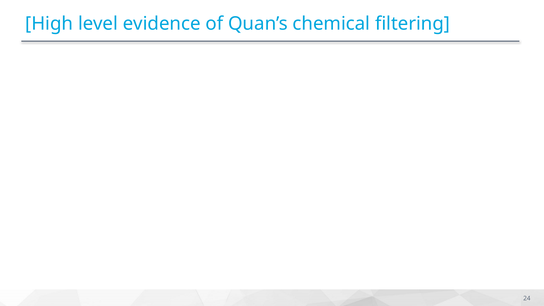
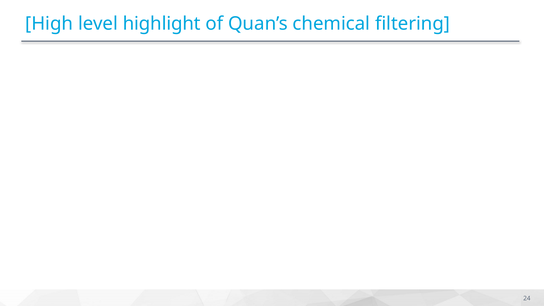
evidence: evidence -> highlight
